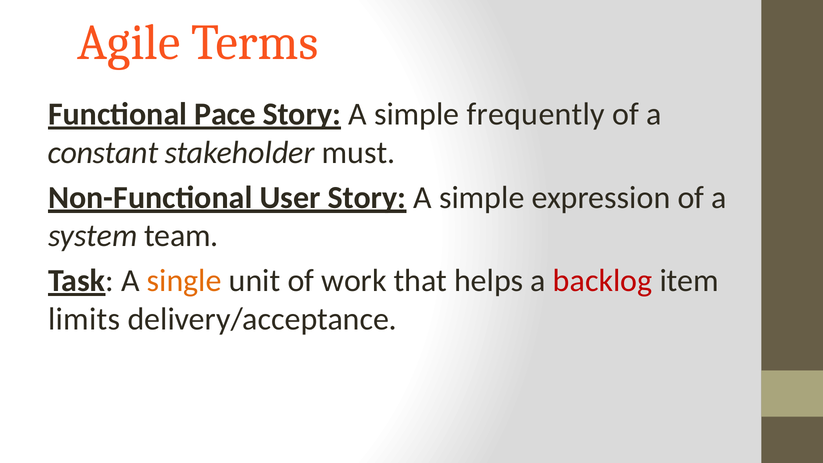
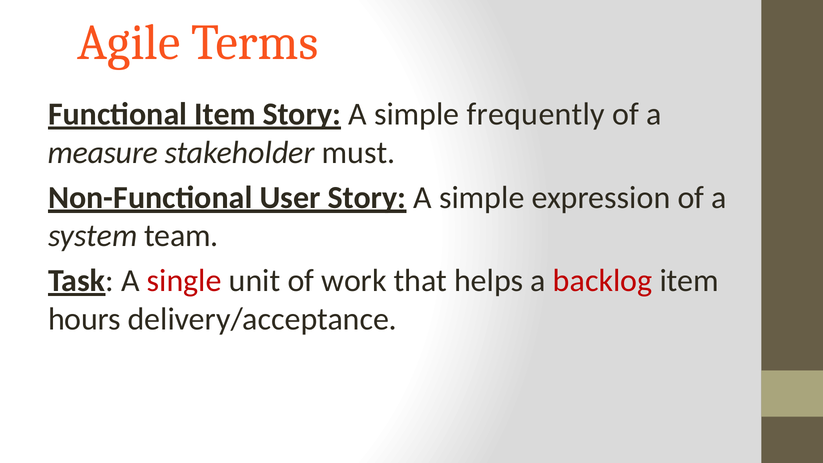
Functional Pace: Pace -> Item
constant: constant -> measure
single colour: orange -> red
limits: limits -> hours
